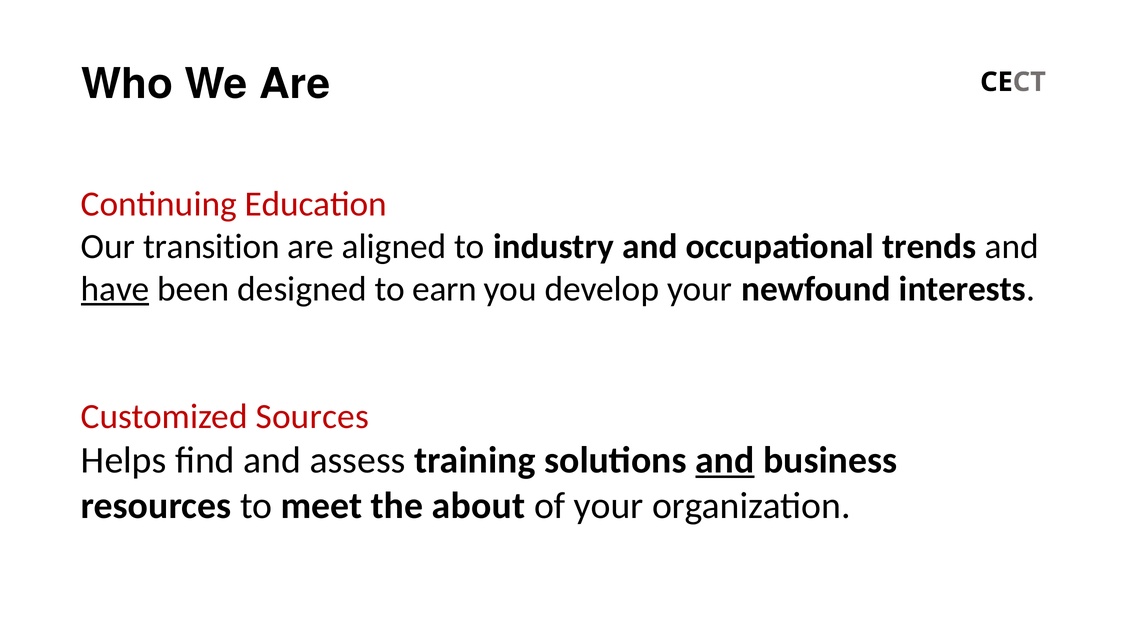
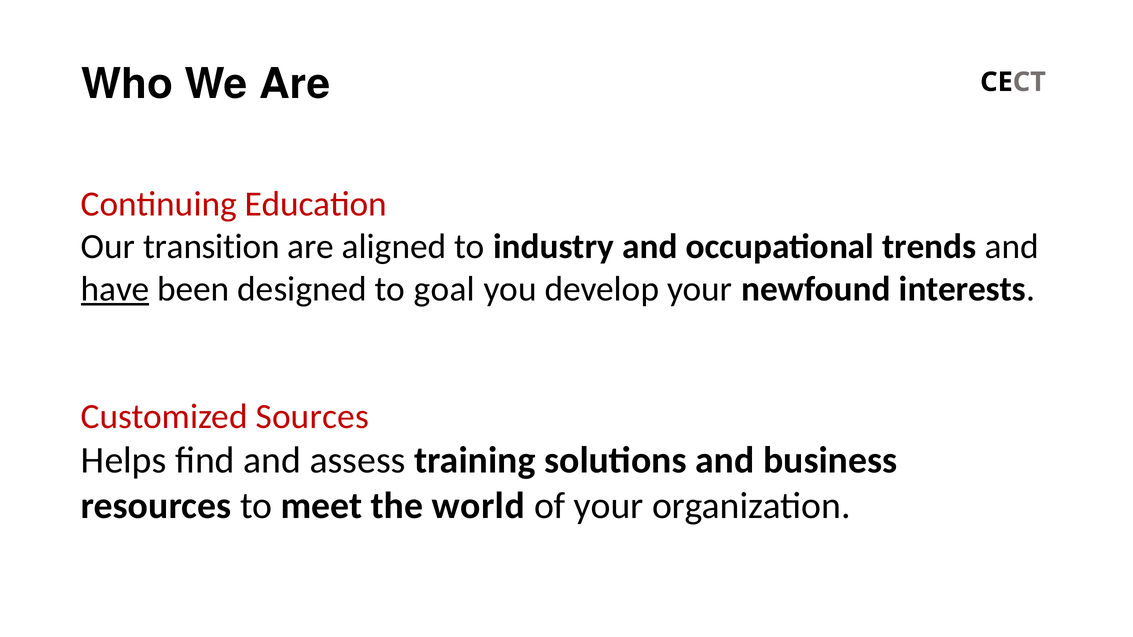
earn: earn -> goal
and at (725, 461) underline: present -> none
about: about -> world
